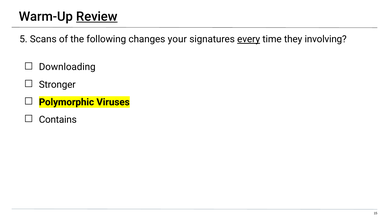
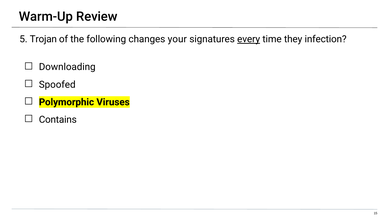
Review underline: present -> none
Scans: Scans -> Trojan
involving: involving -> infection
Stronger: Stronger -> Spoofed
